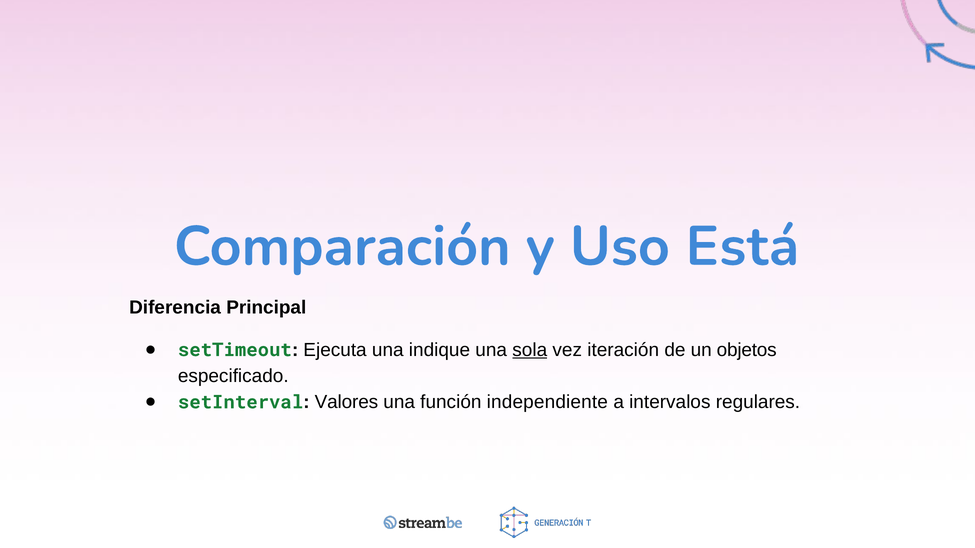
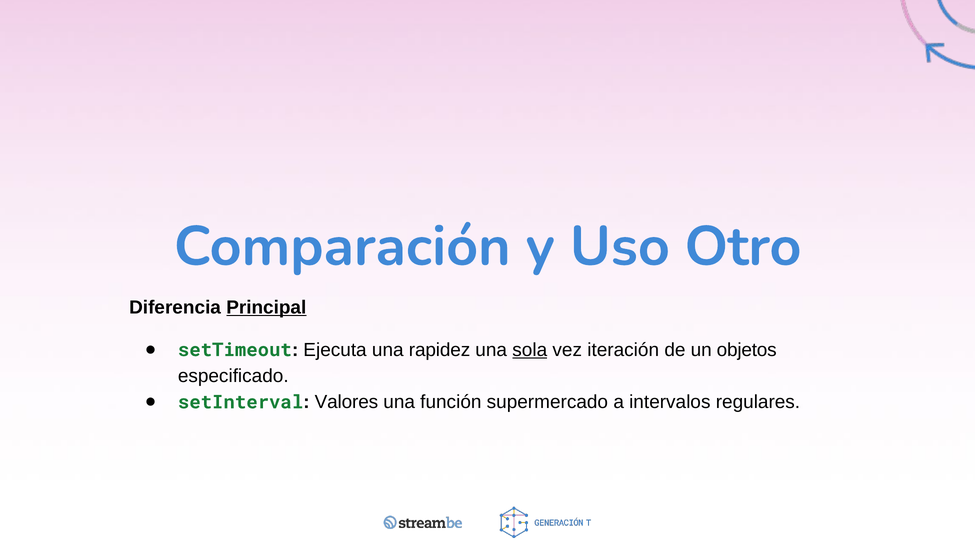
Está: Está -> Otro
Principal underline: none -> present
indique: indique -> rapidez
independiente: independiente -> supermercado
